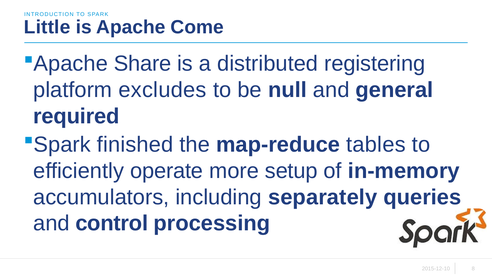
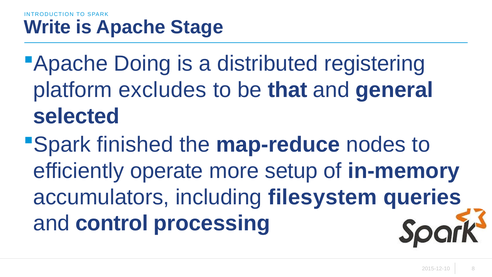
Little: Little -> Write
Come: Come -> Stage
Share: Share -> Doing
null: null -> that
required: required -> selected
tables: tables -> nodes
separately: separately -> filesystem
